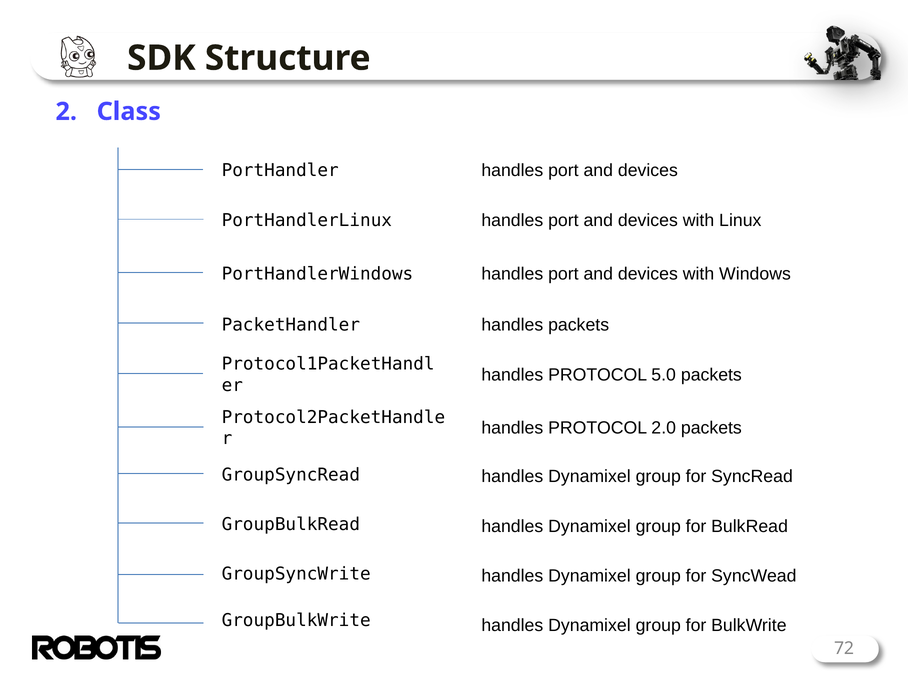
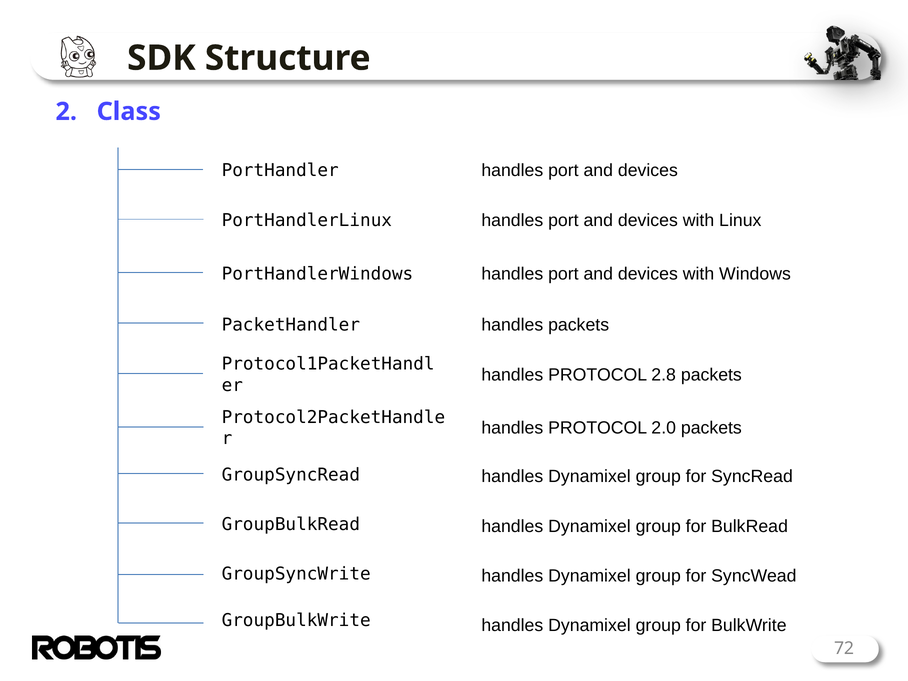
5.0: 5.0 -> 2.8
